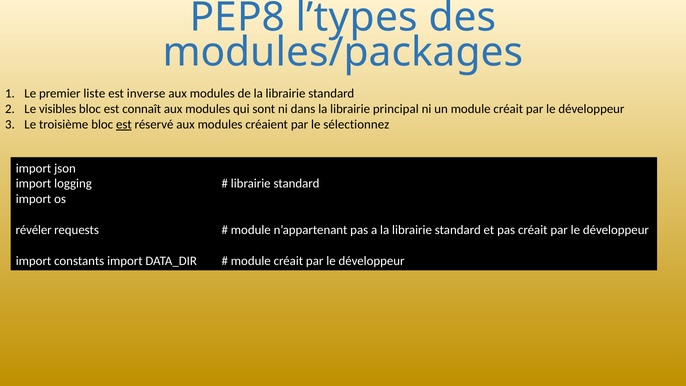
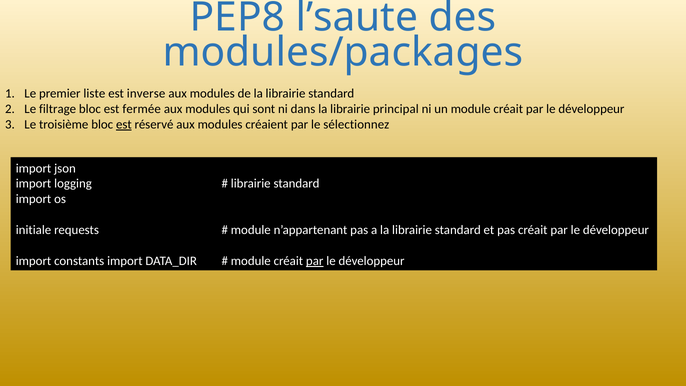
l’types: l’types -> l’saute
visibles: visibles -> filtrage
connaît: connaît -> fermée
révéler: révéler -> initiale
par at (315, 261) underline: none -> present
